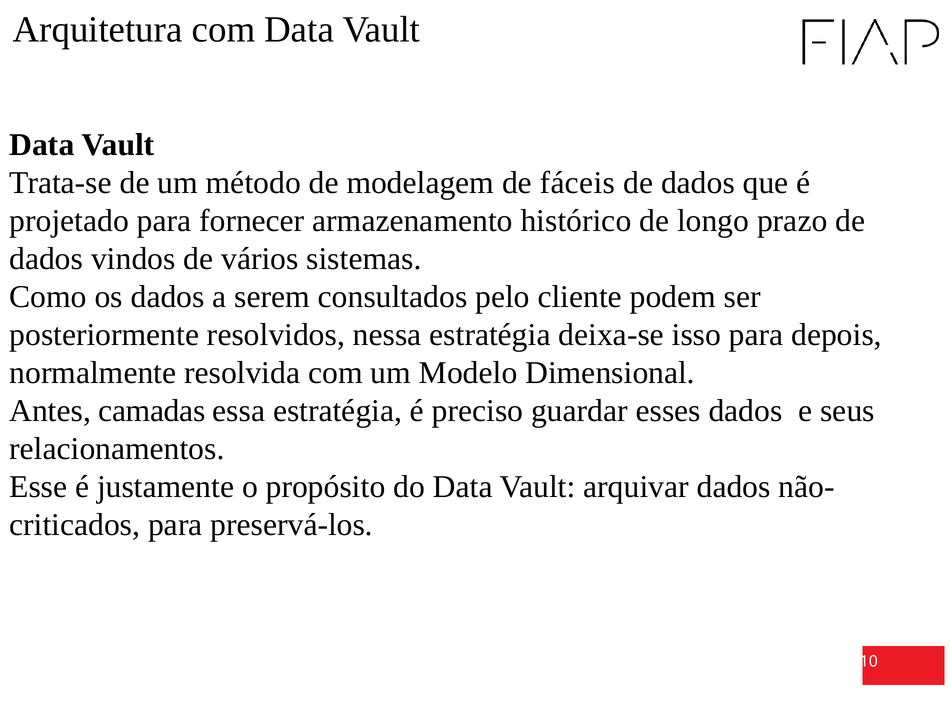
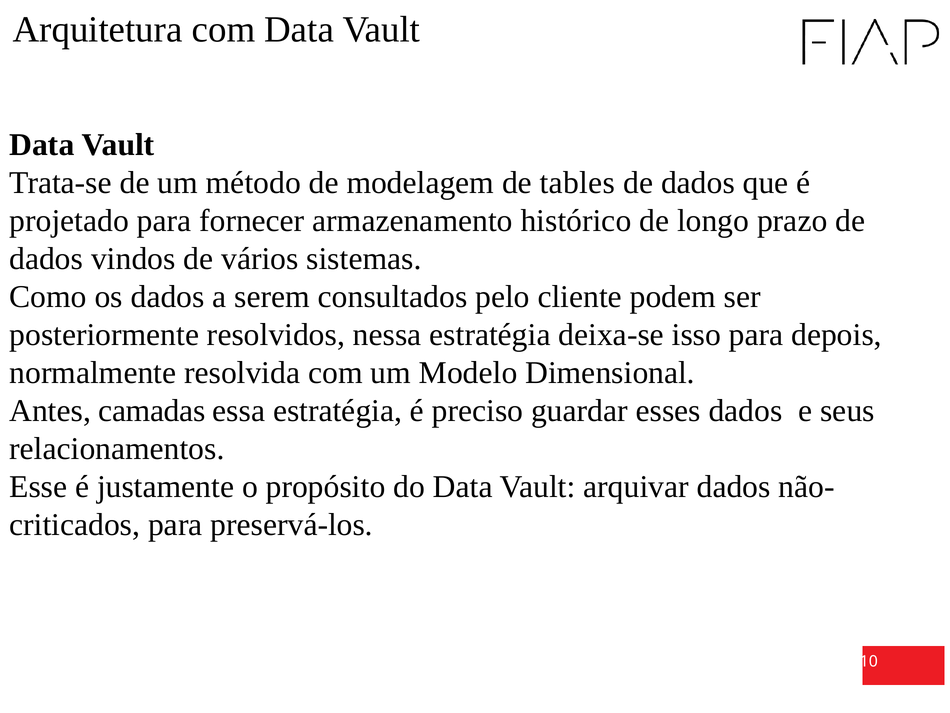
fáceis: fáceis -> tables
